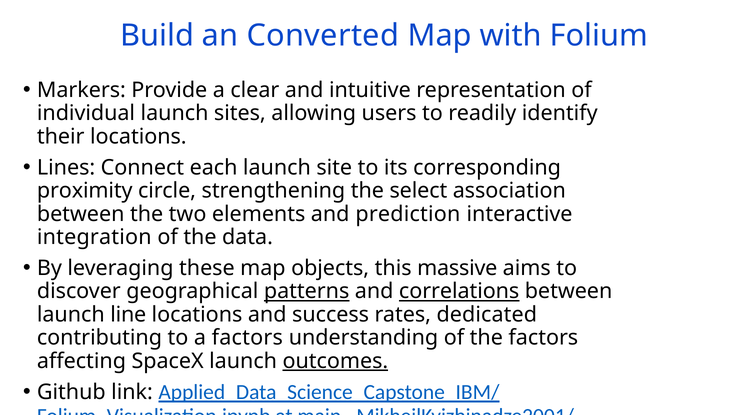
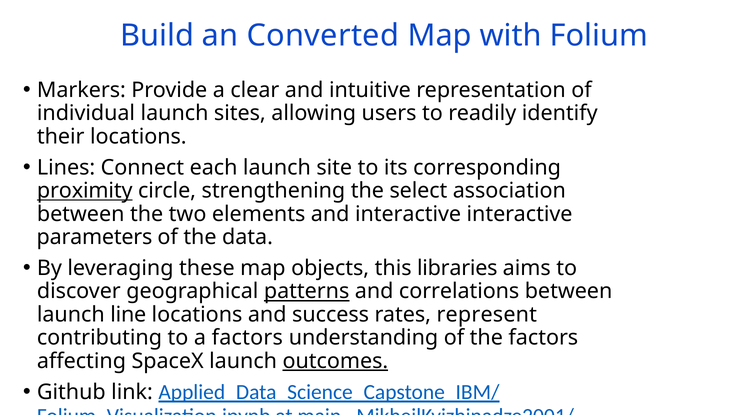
proximity underline: none -> present
and prediction: prediction -> interactive
integration: integration -> parameters
massive: massive -> libraries
correlations underline: present -> none
dedicated: dedicated -> represent
